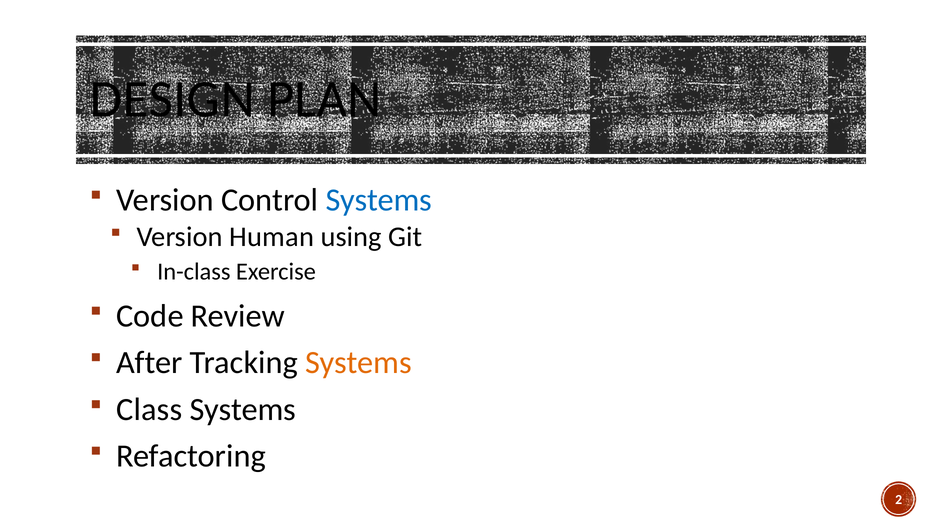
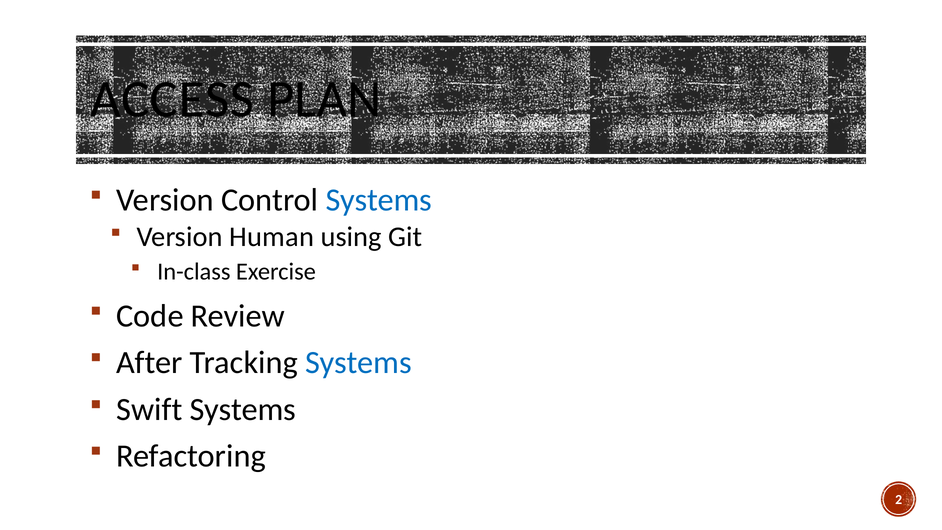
DESIGN: DESIGN -> ACCESS
Systems at (358, 363) colour: orange -> blue
Class: Class -> Swift
